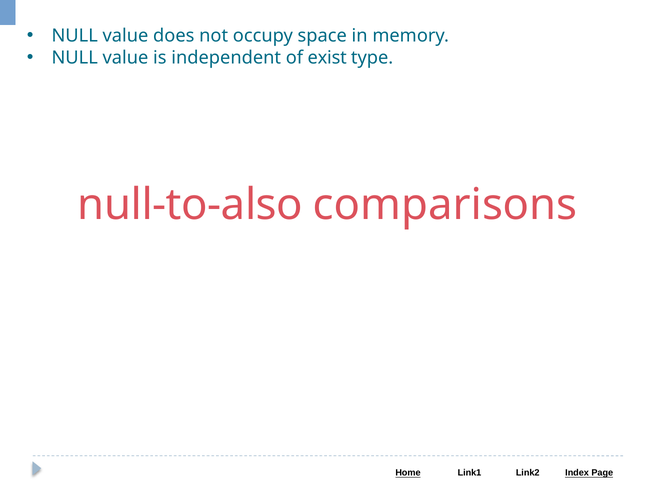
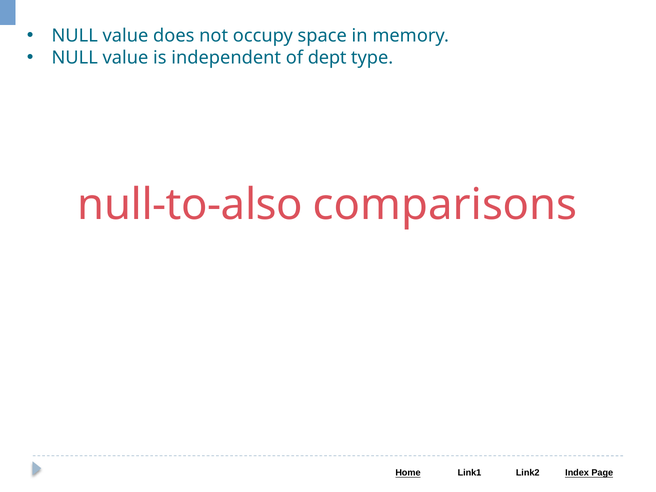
exist: exist -> dept
